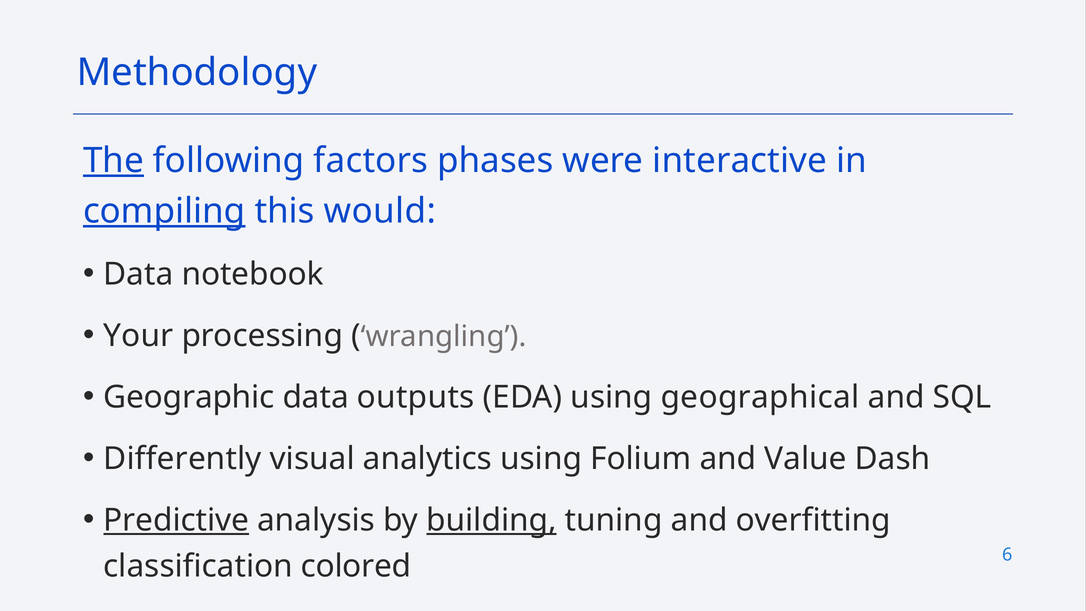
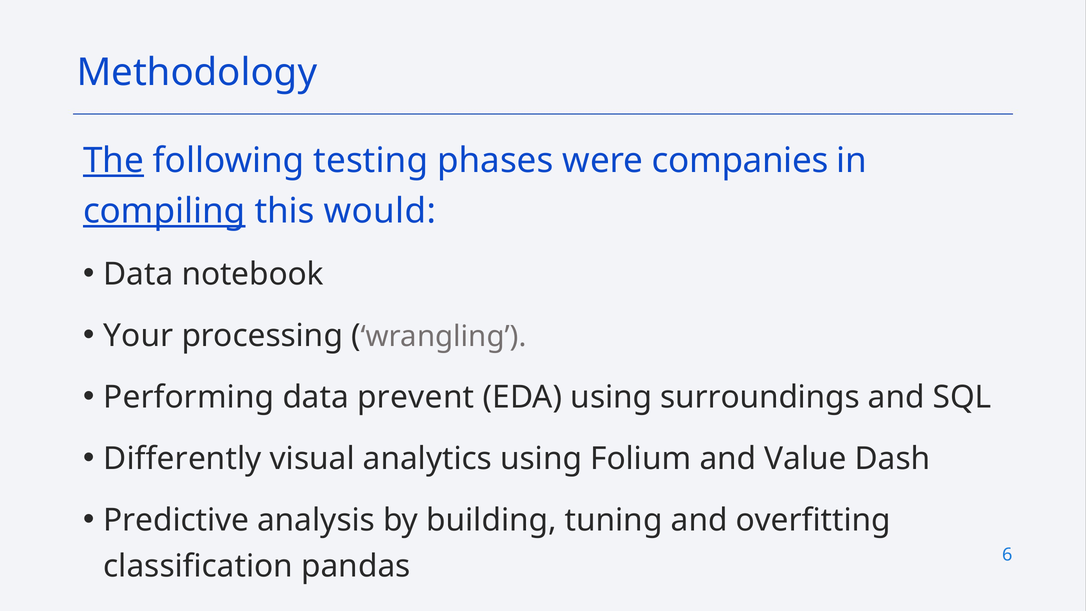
factors: factors -> testing
interactive: interactive -> companies
Geographic: Geographic -> Performing
outputs: outputs -> prevent
geographical: geographical -> surroundings
Predictive underline: present -> none
building underline: present -> none
colored: colored -> pandas
